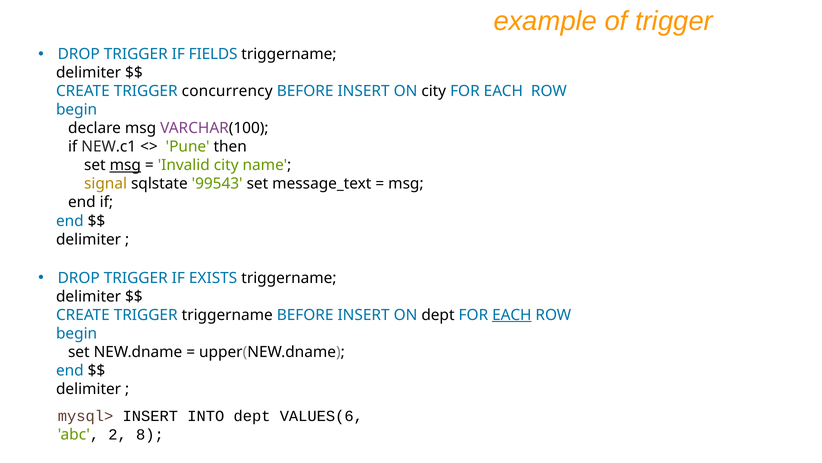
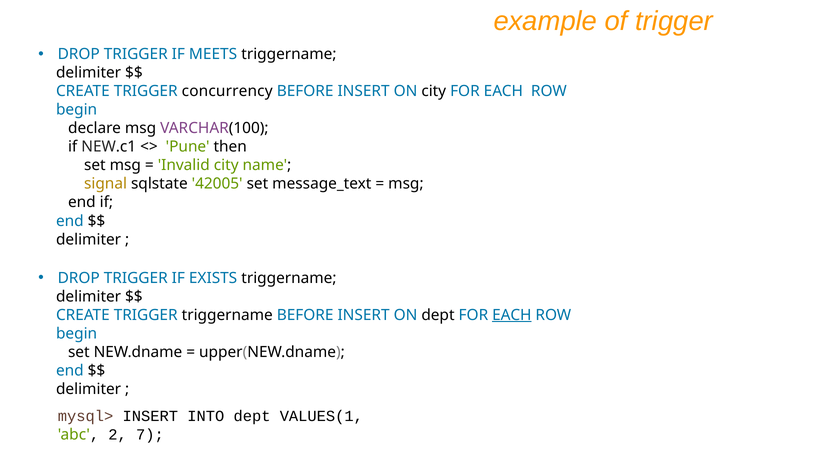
FIELDS: FIELDS -> MEETS
msg at (125, 165) underline: present -> none
99543: 99543 -> 42005
VALUES(6: VALUES(6 -> VALUES(1
8: 8 -> 7
